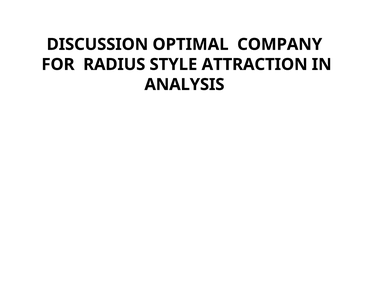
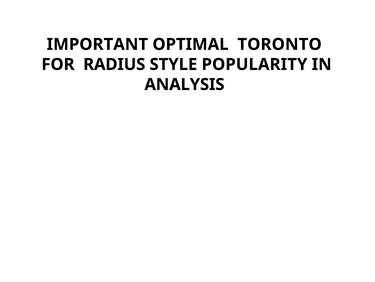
DISCUSSION: DISCUSSION -> IMPORTANT
COMPANY: COMPANY -> TORONTO
ATTRACTION: ATTRACTION -> POPULARITY
